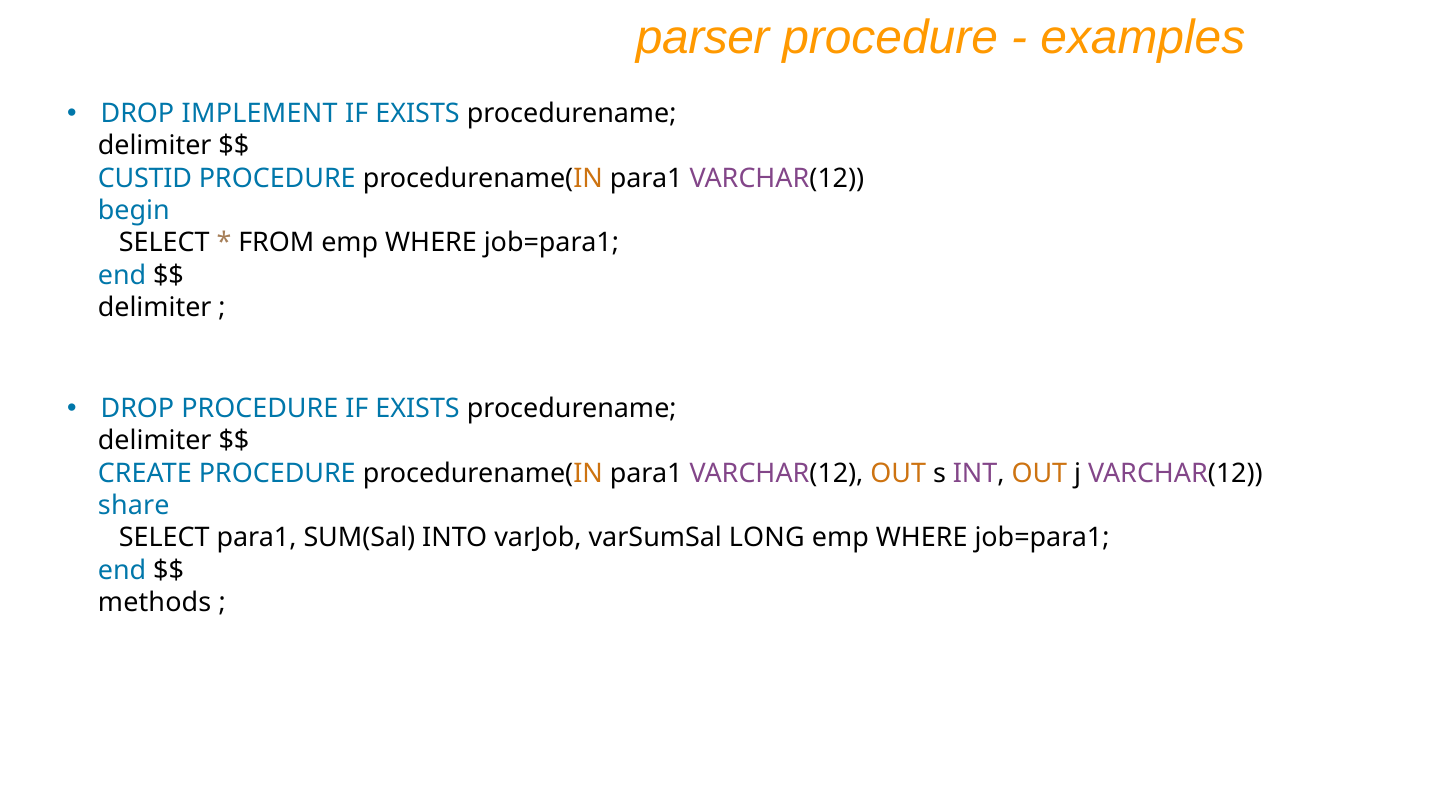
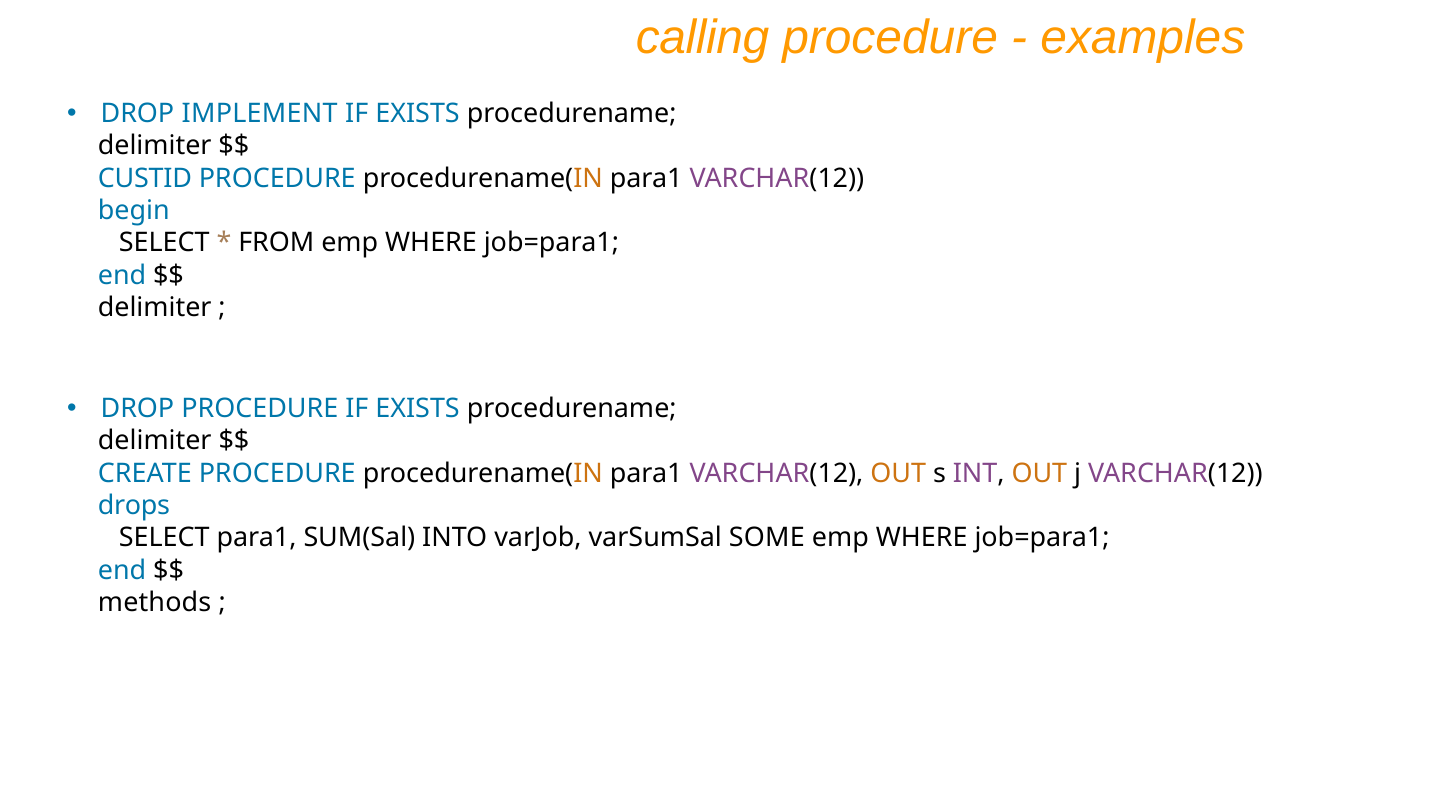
parser: parser -> calling
share: share -> drops
LONG: LONG -> SOME
